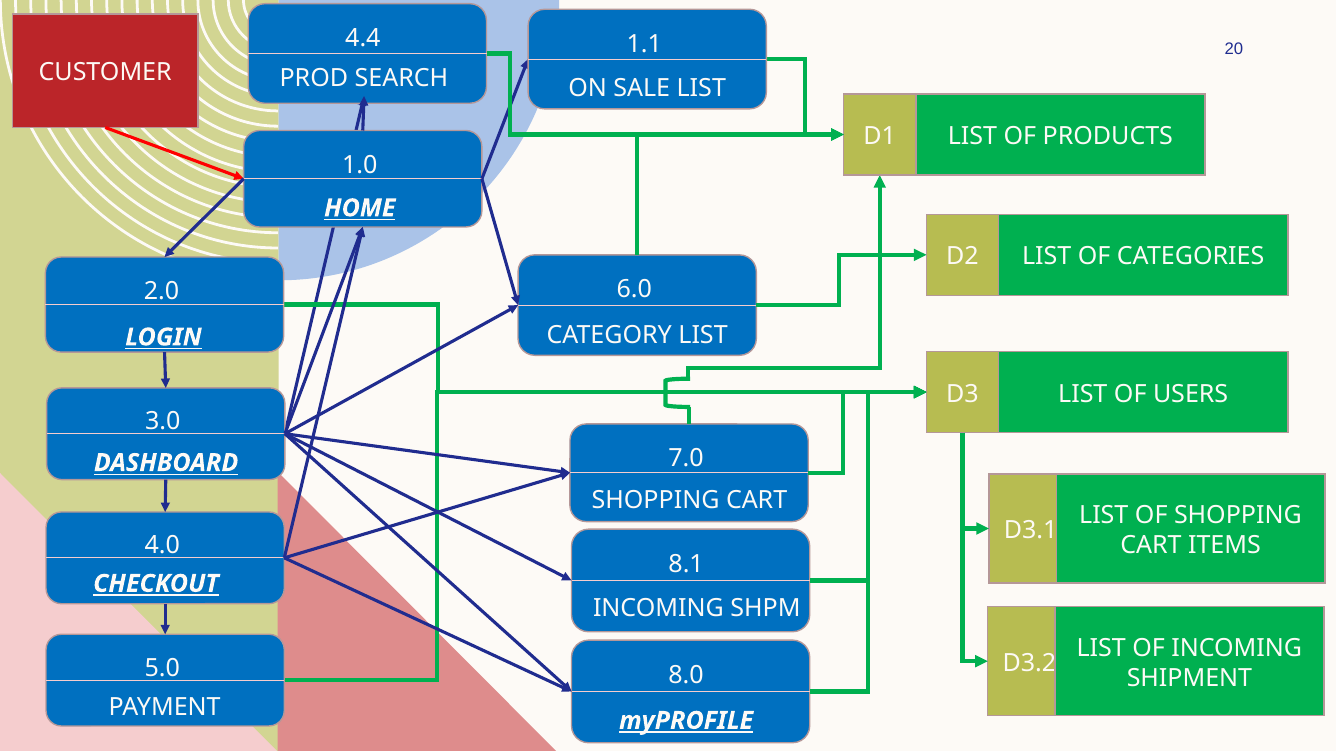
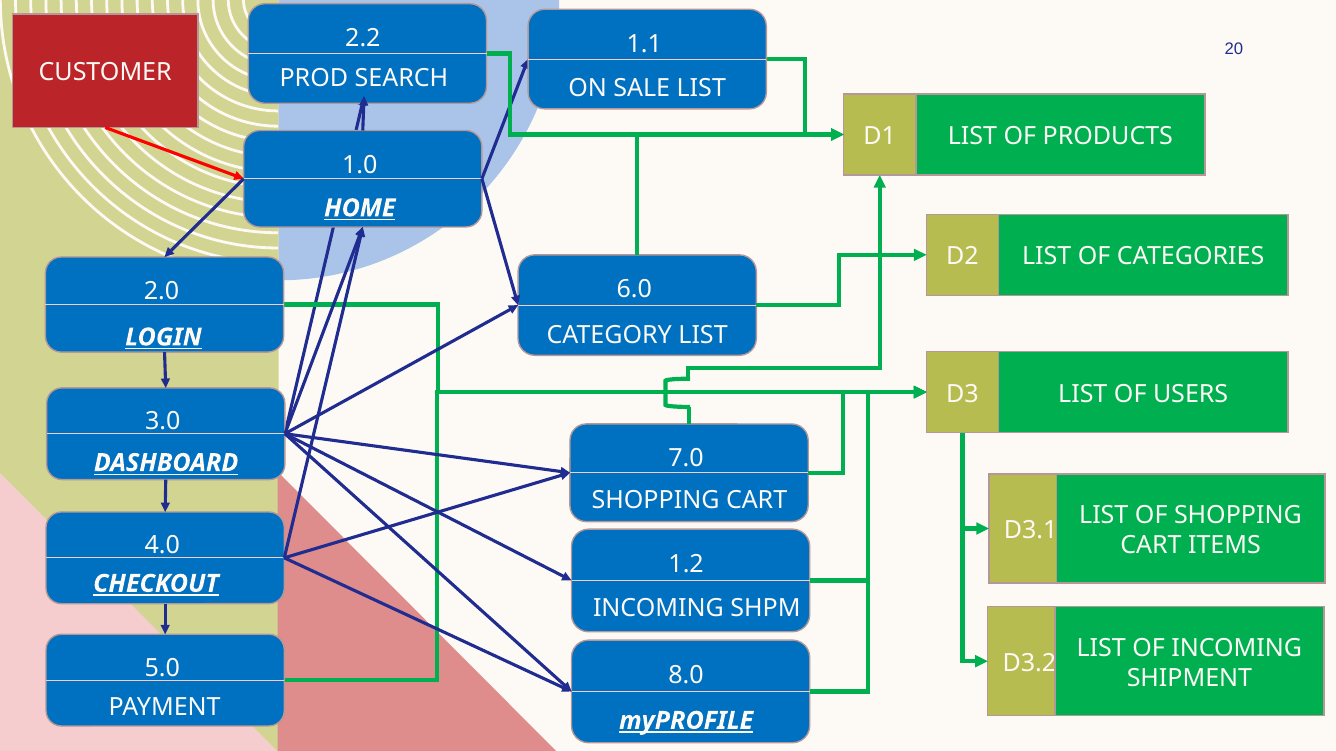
4.4: 4.4 -> 2.2
8.1: 8.1 -> 1.2
